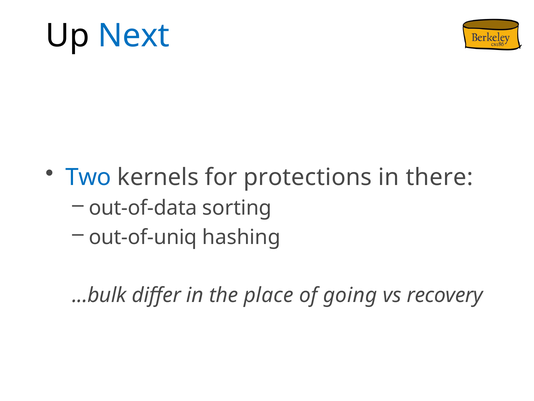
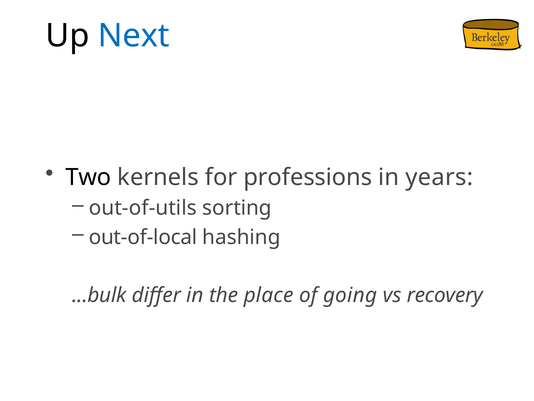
Two colour: blue -> black
protections: protections -> professions
there: there -> years
out-of-data: out-of-data -> out-of-utils
out-of-uniq: out-of-uniq -> out-of-local
